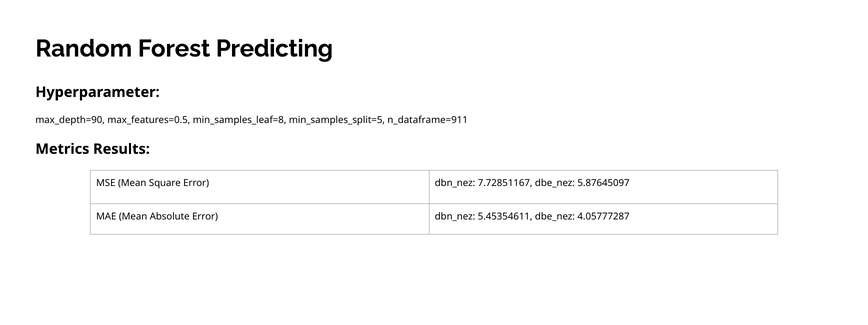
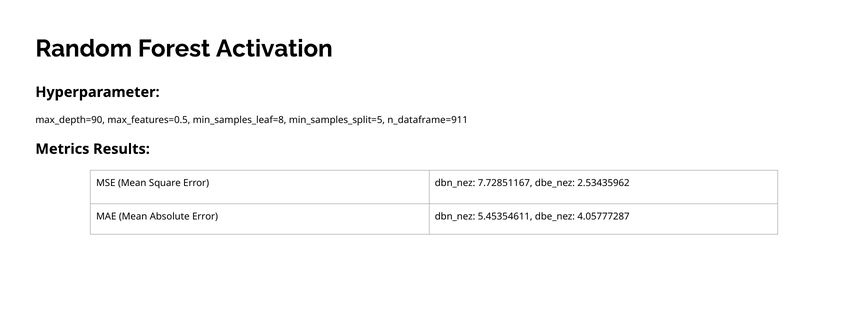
Predicting: Predicting -> Activation
5.87645097: 5.87645097 -> 2.53435962
